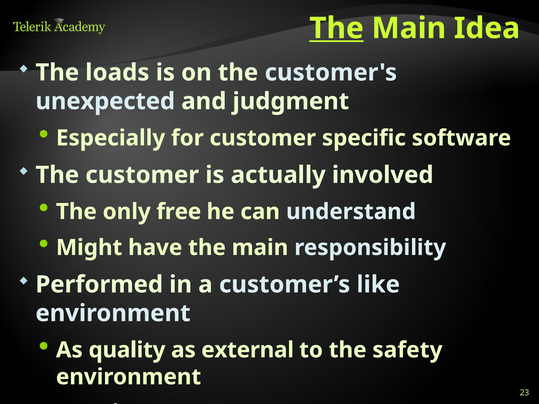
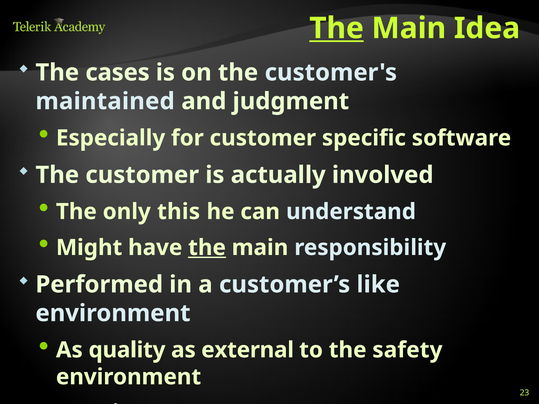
loads: loads -> cases
unexpected: unexpected -> maintained
free: free -> this
the at (207, 248) underline: none -> present
